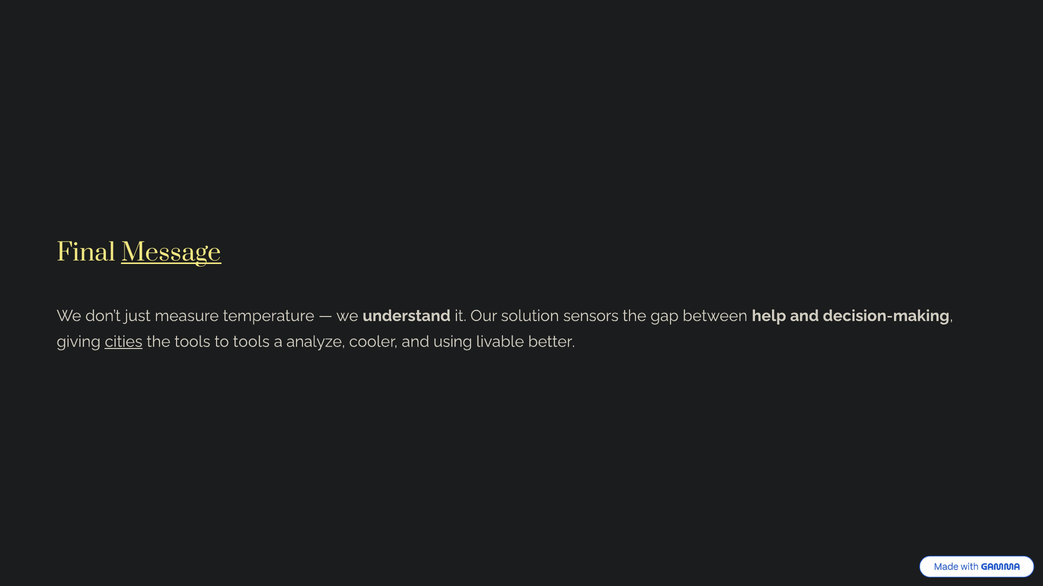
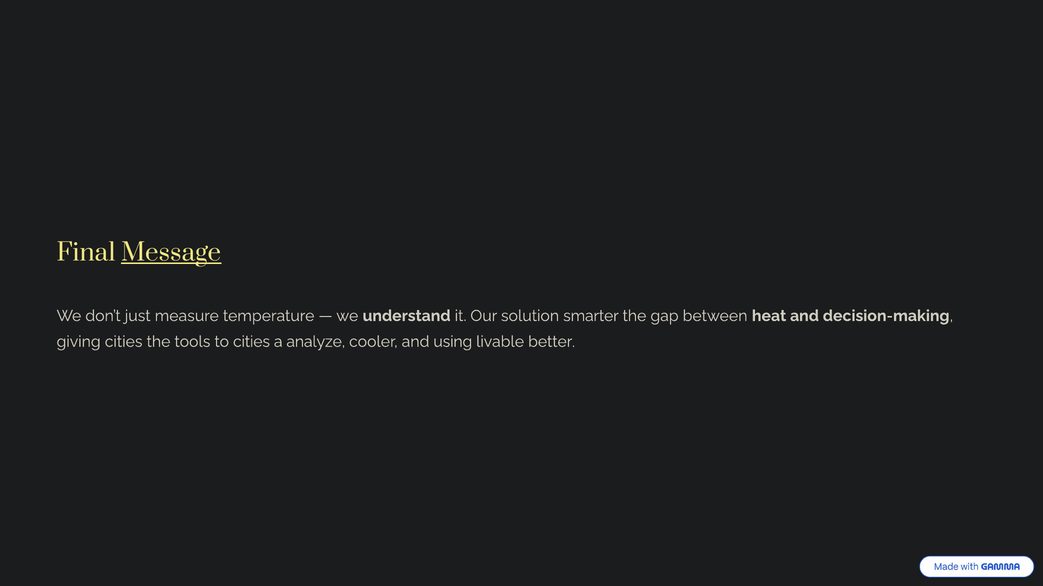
sensors: sensors -> smarter
help: help -> heat
cities at (124, 342) underline: present -> none
to tools: tools -> cities
